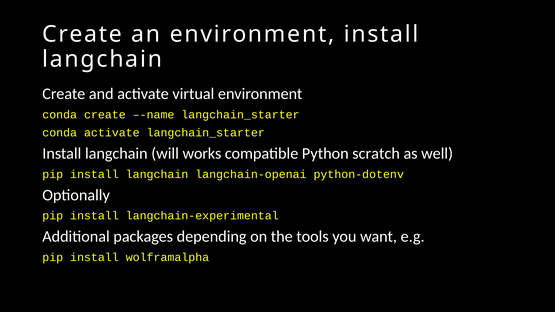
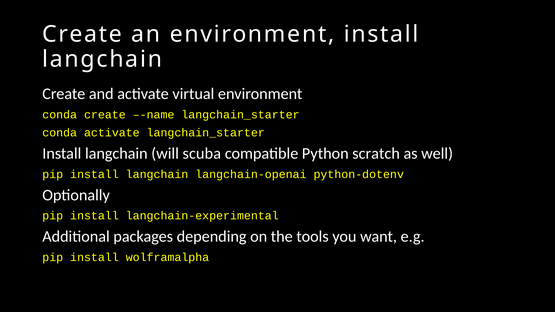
works: works -> scuba
